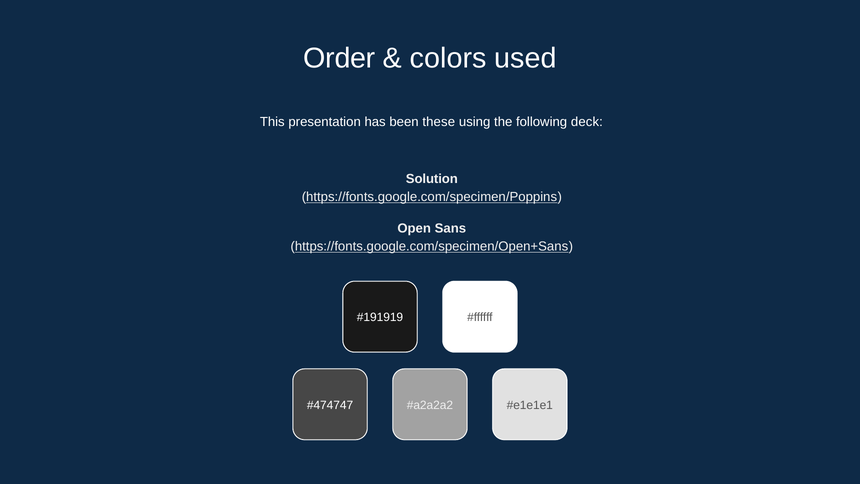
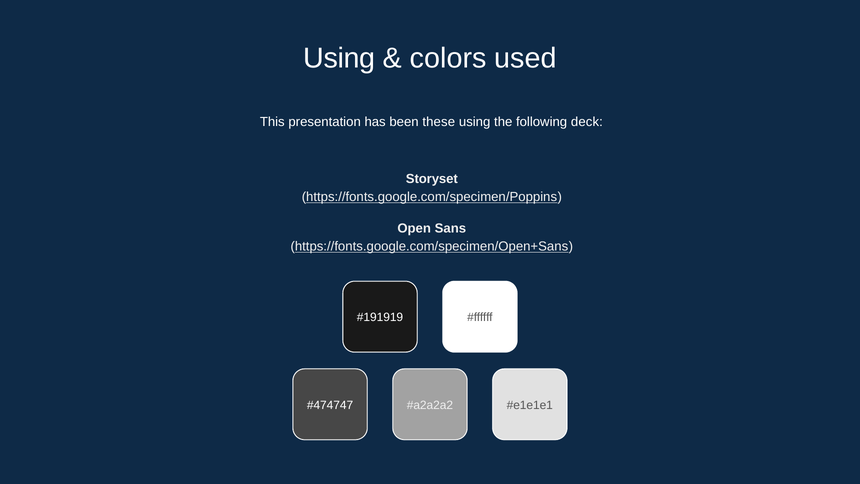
Order at (339, 58): Order -> Using
Solution: Solution -> Storyset
